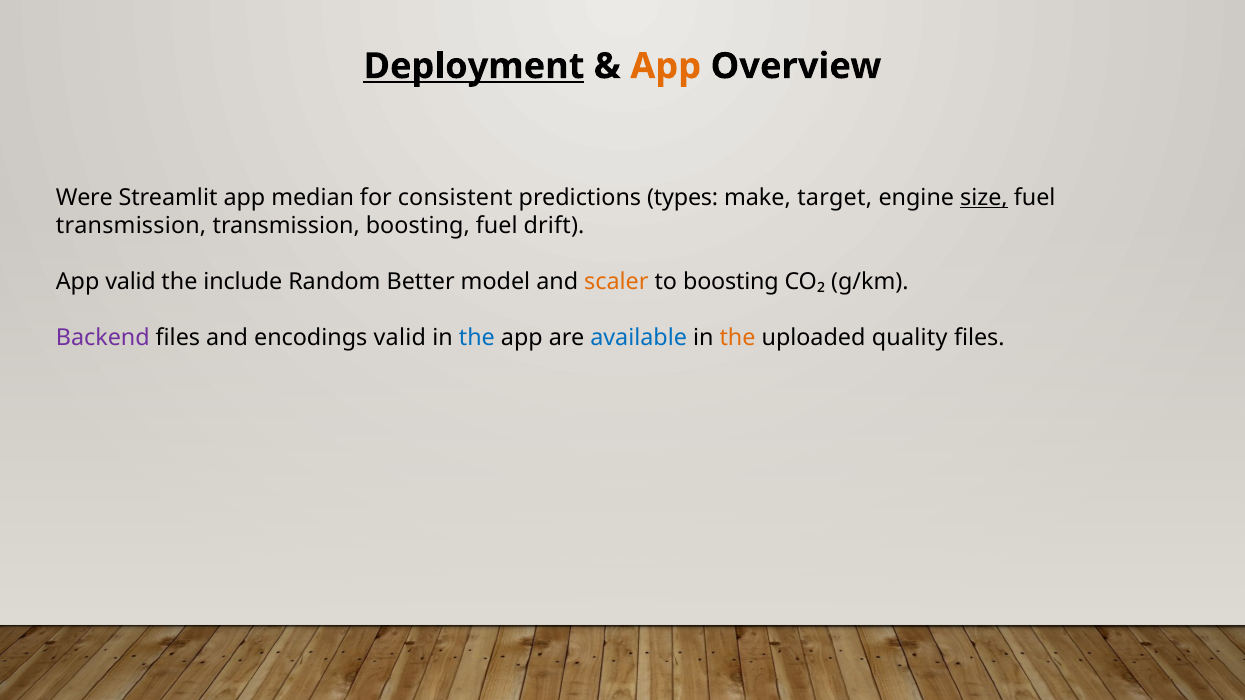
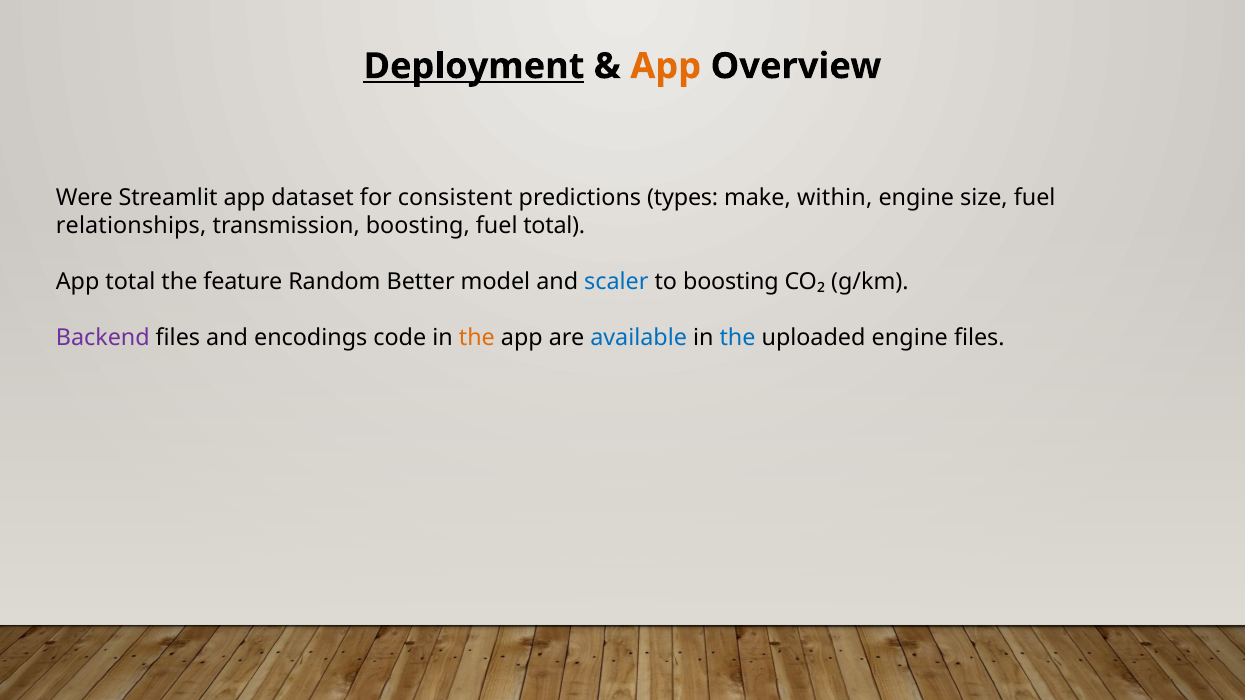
median: median -> dataset
target: target -> within
size underline: present -> none
transmission at (131, 226): transmission -> relationships
fuel drift: drift -> total
App valid: valid -> total
include: include -> feature
scaler colour: orange -> blue
encodings valid: valid -> code
the at (477, 338) colour: blue -> orange
the at (738, 338) colour: orange -> blue
uploaded quality: quality -> engine
